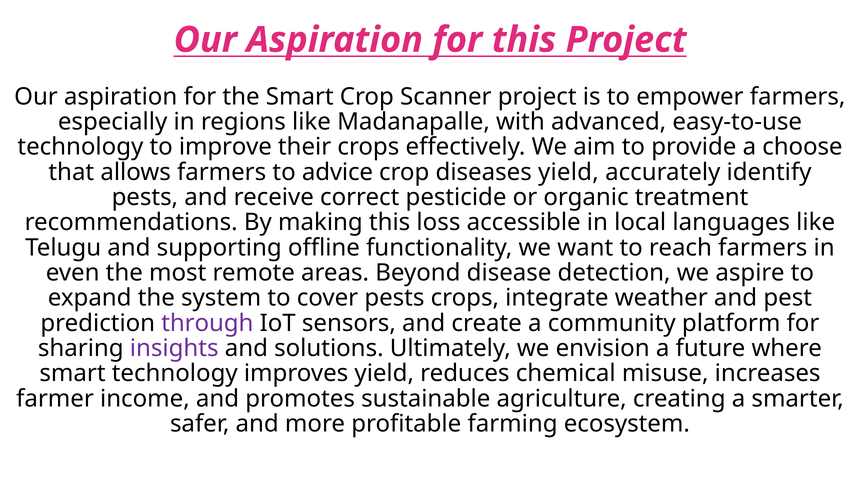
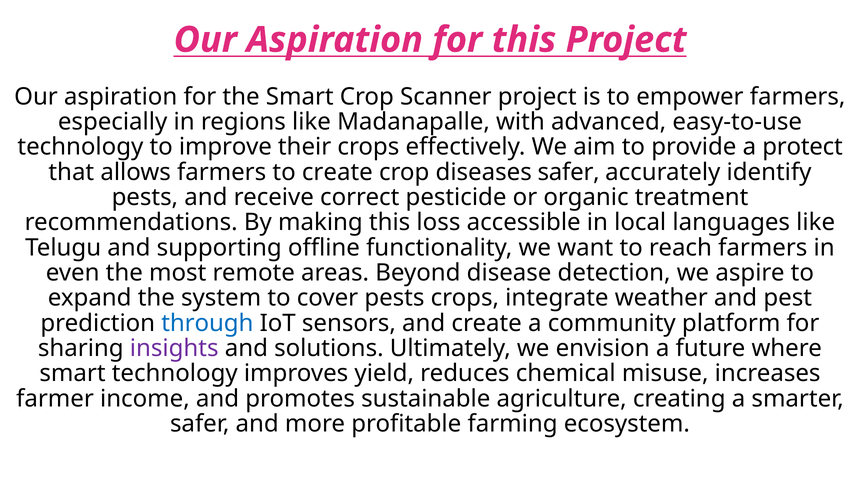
choose: choose -> protect
to advice: advice -> create
diseases yield: yield -> safer
through colour: purple -> blue
